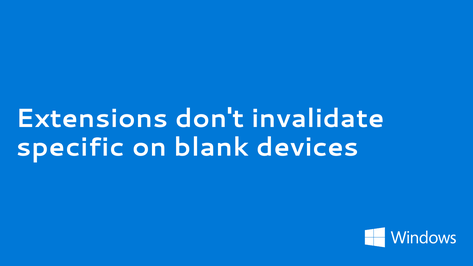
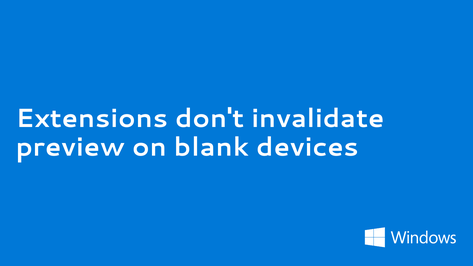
specific: specific -> preview
